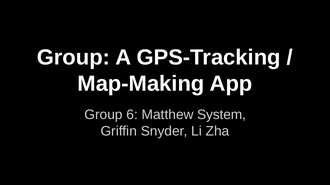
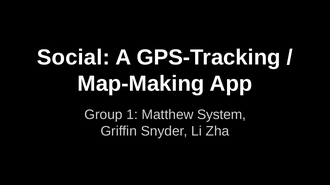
Group at (73, 58): Group -> Social
6: 6 -> 1
